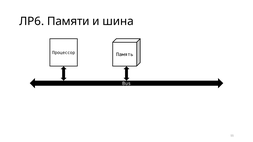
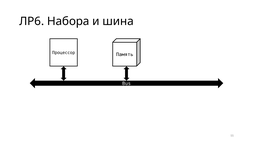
Памяти: Памяти -> Набора
